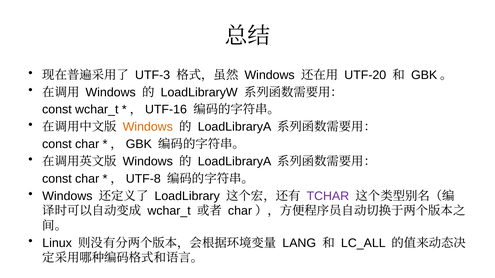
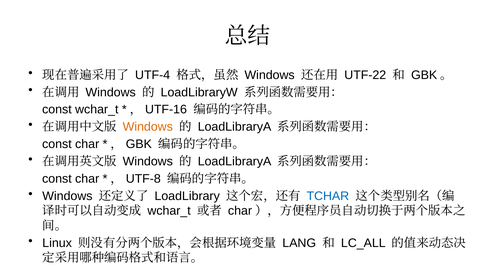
UTF-3: UTF-3 -> UTF-4
UTF-20: UTF-20 -> UTF-22
TCHAR colour: purple -> blue
